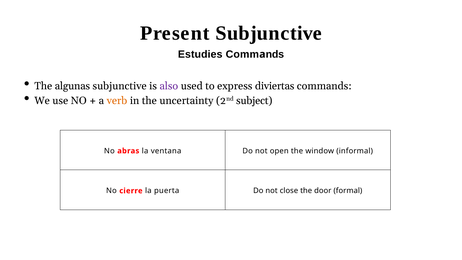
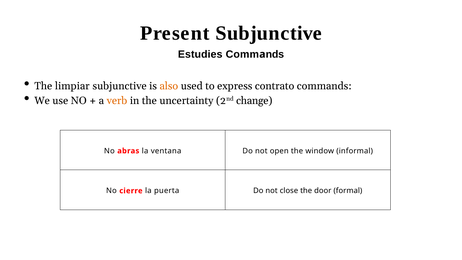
algunas: algunas -> limpiar
also colour: purple -> orange
diviertas: diviertas -> contrato
subject: subject -> change
